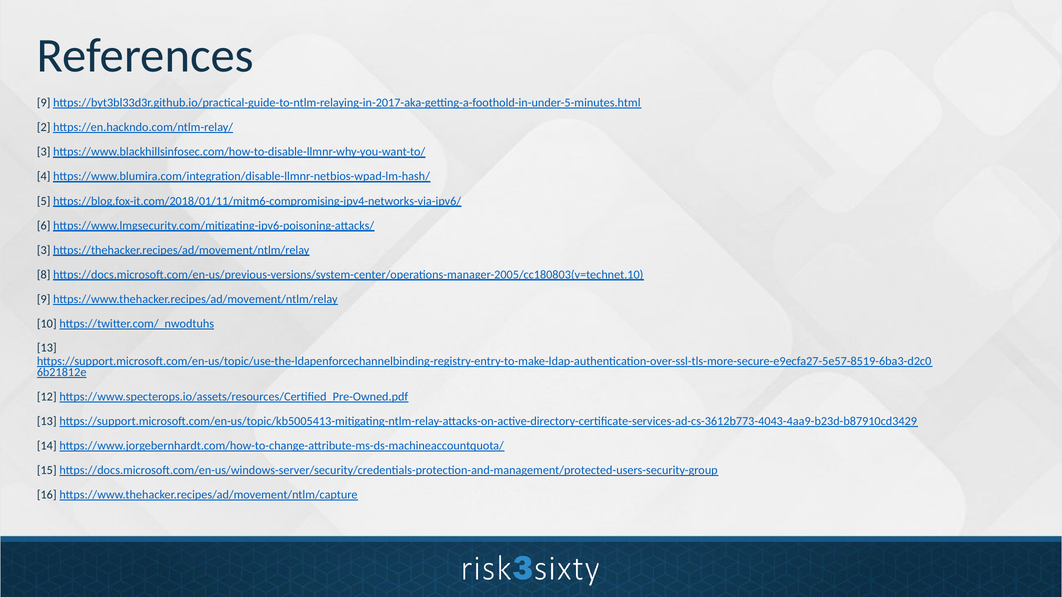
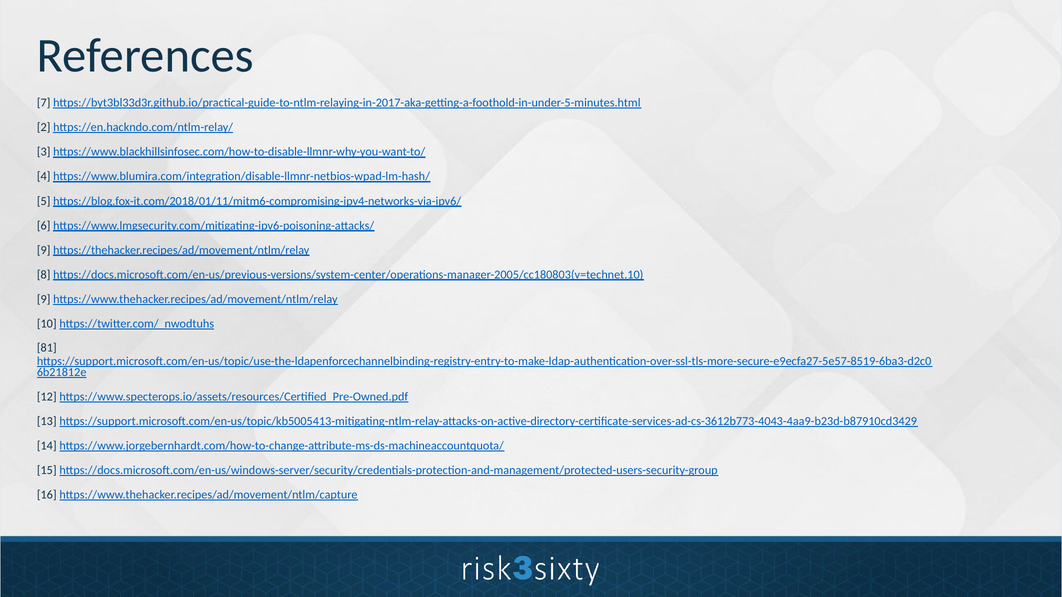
9 at (44, 103): 9 -> 7
3 at (44, 250): 3 -> 9
13 at (47, 348): 13 -> 81
